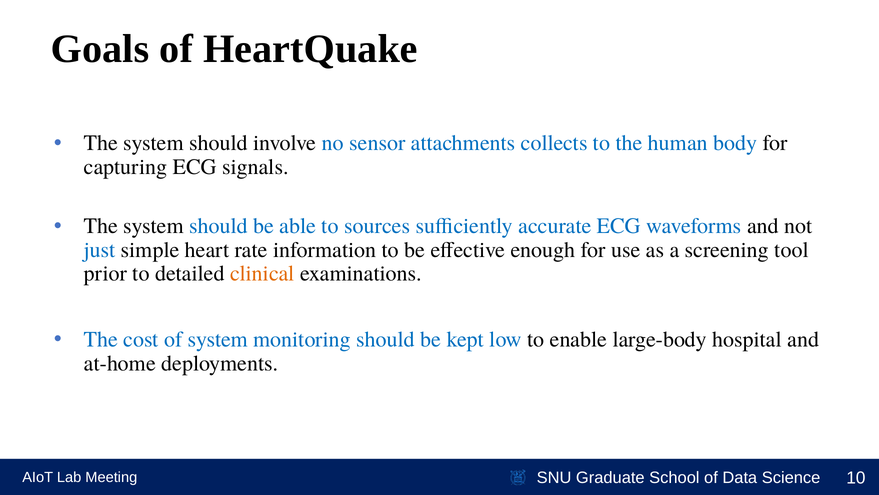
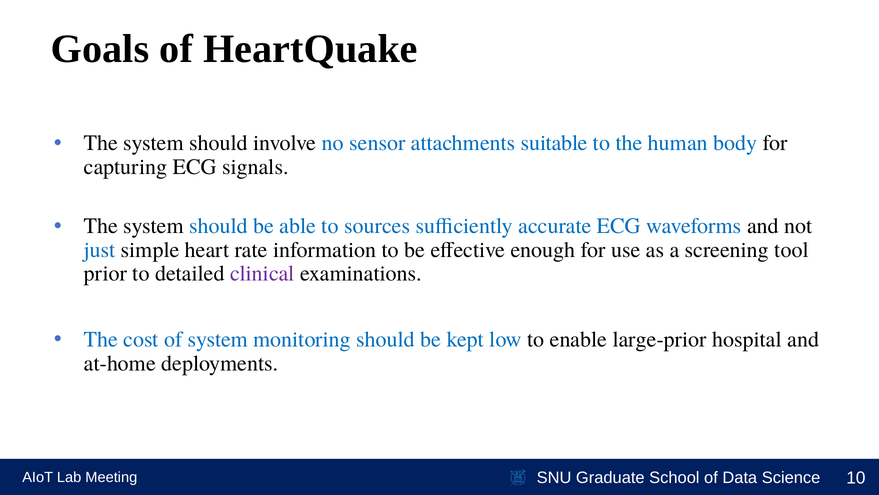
collects: collects -> suitable
clinical colour: orange -> purple
large-body: large-body -> large-prior
